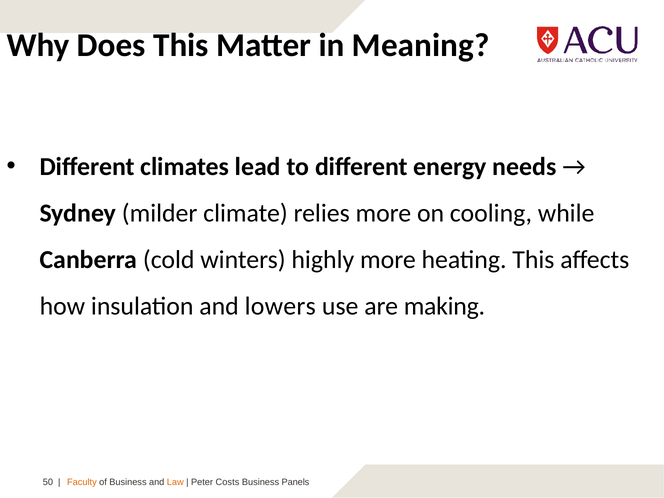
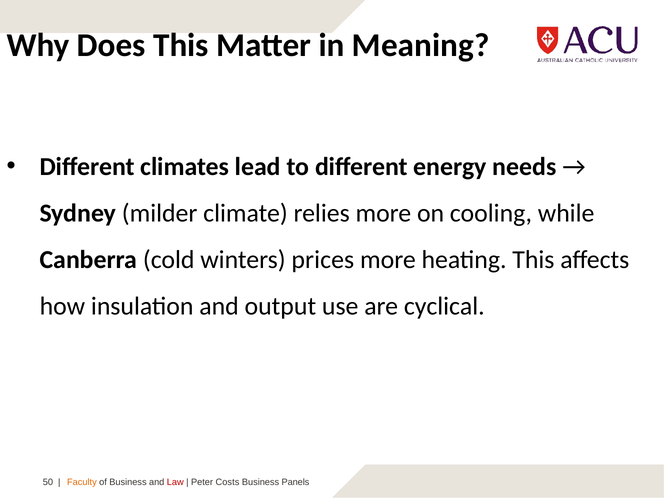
highly: highly -> prices
lowers: lowers -> output
making: making -> cyclical
Law colour: orange -> red
